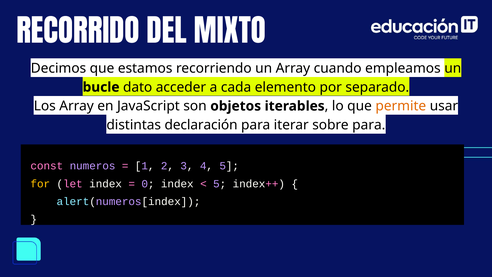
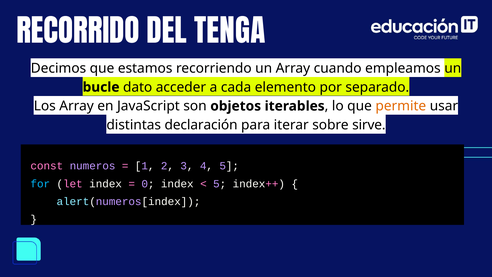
MIXTO: MIXTO -> TENGA
sobre para: para -> sirve
for colour: yellow -> light blue
